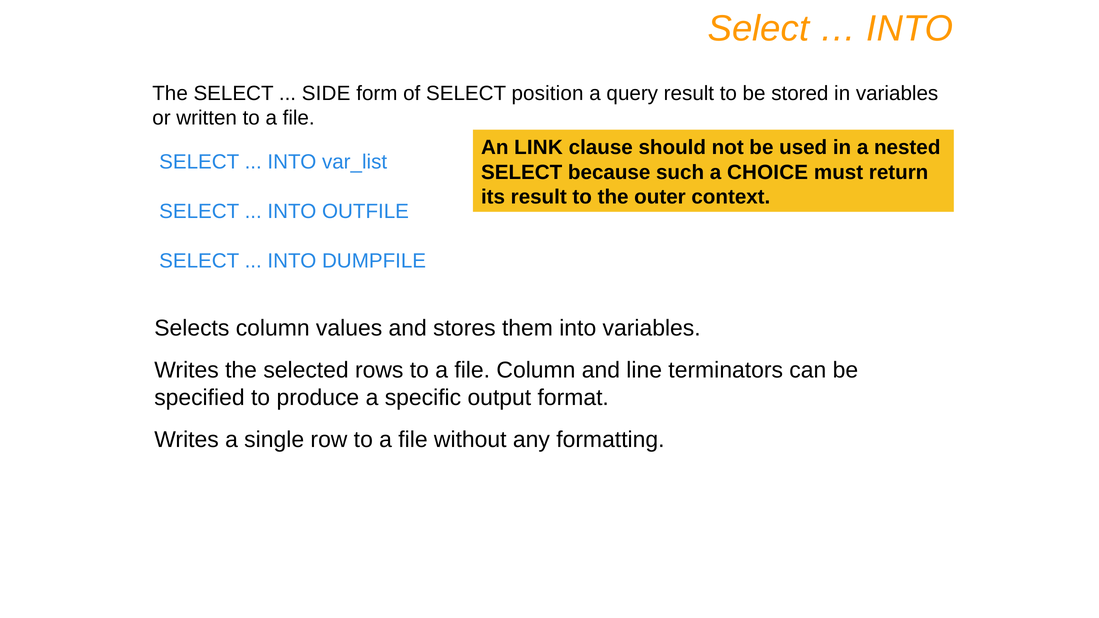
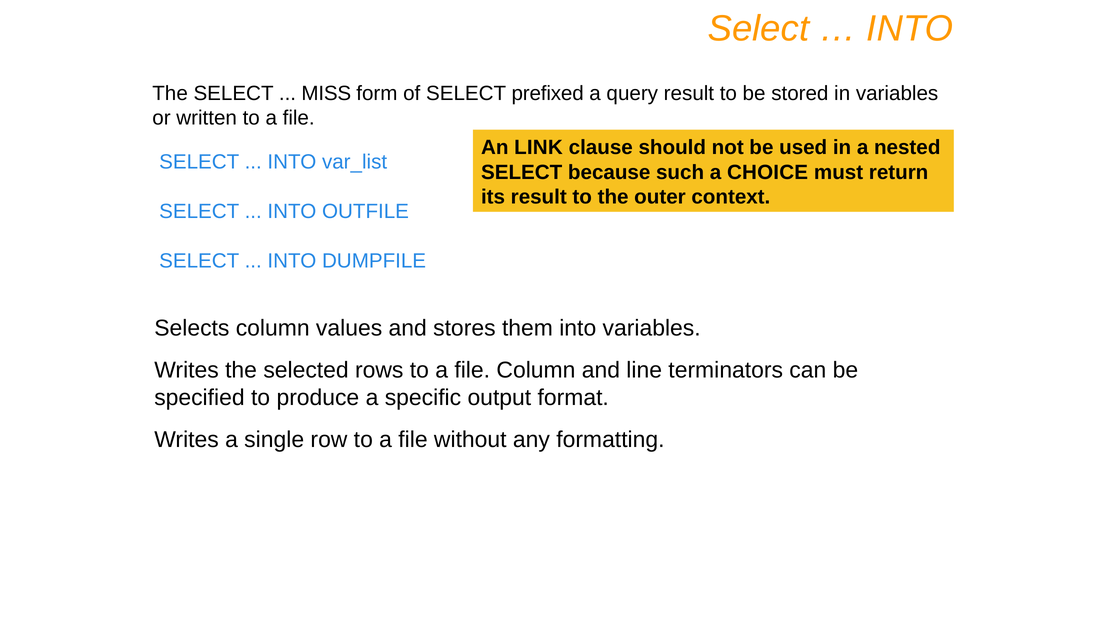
SIDE: SIDE -> MISS
position: position -> prefixed
